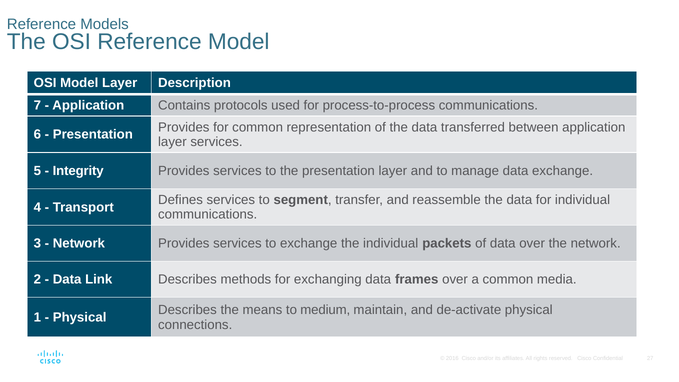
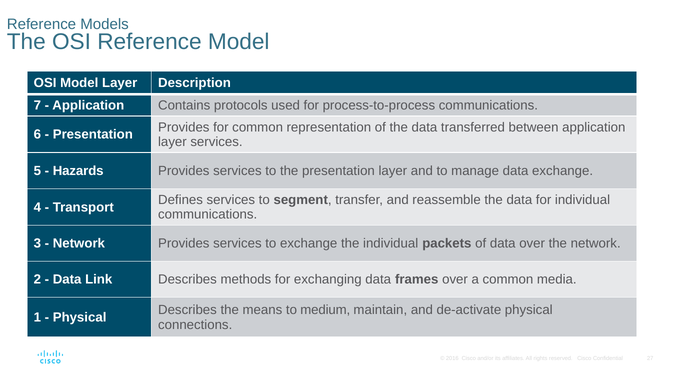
Integrity: Integrity -> Hazards
